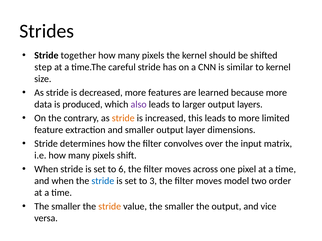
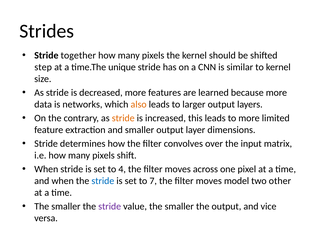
careful: careful -> unique
produced: produced -> networks
also colour: purple -> orange
6: 6 -> 4
3: 3 -> 7
order: order -> other
stride at (110, 207) colour: orange -> purple
